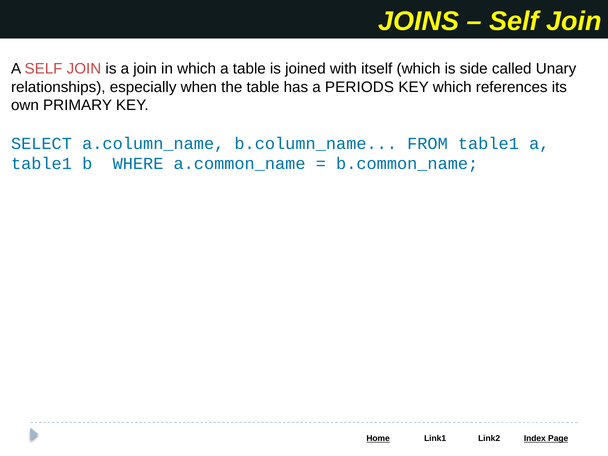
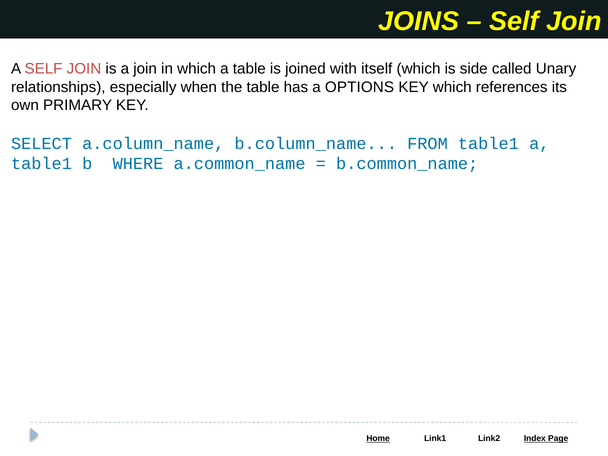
PERIODS: PERIODS -> OPTIONS
